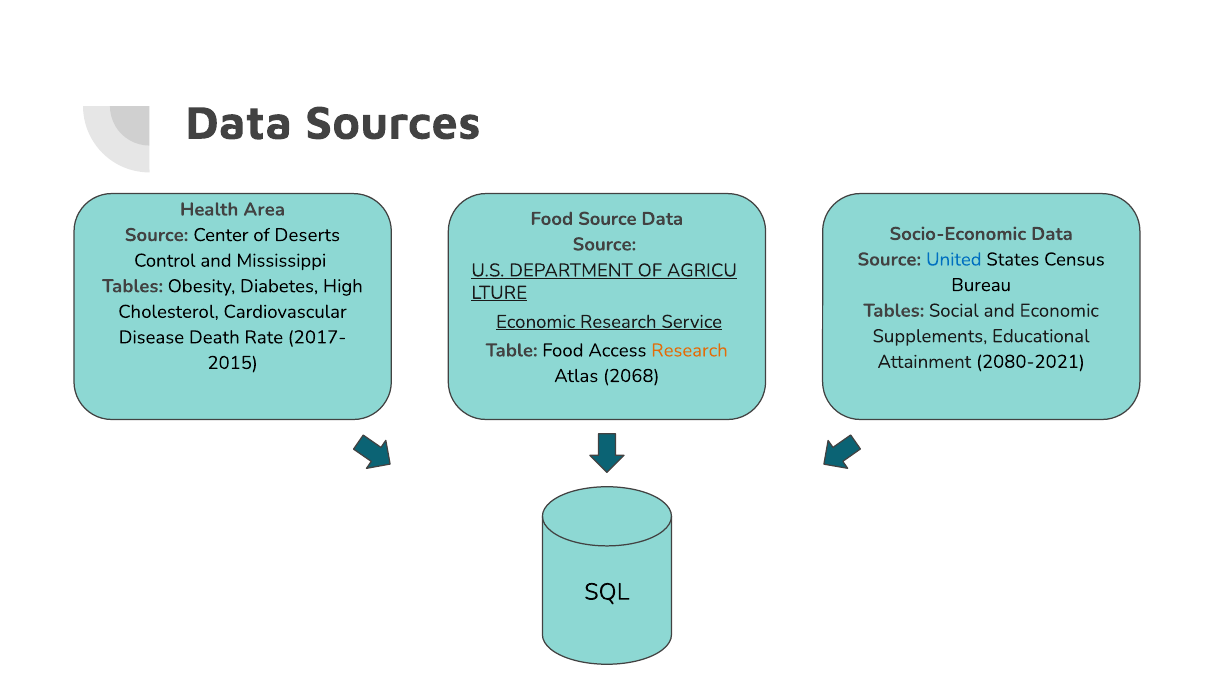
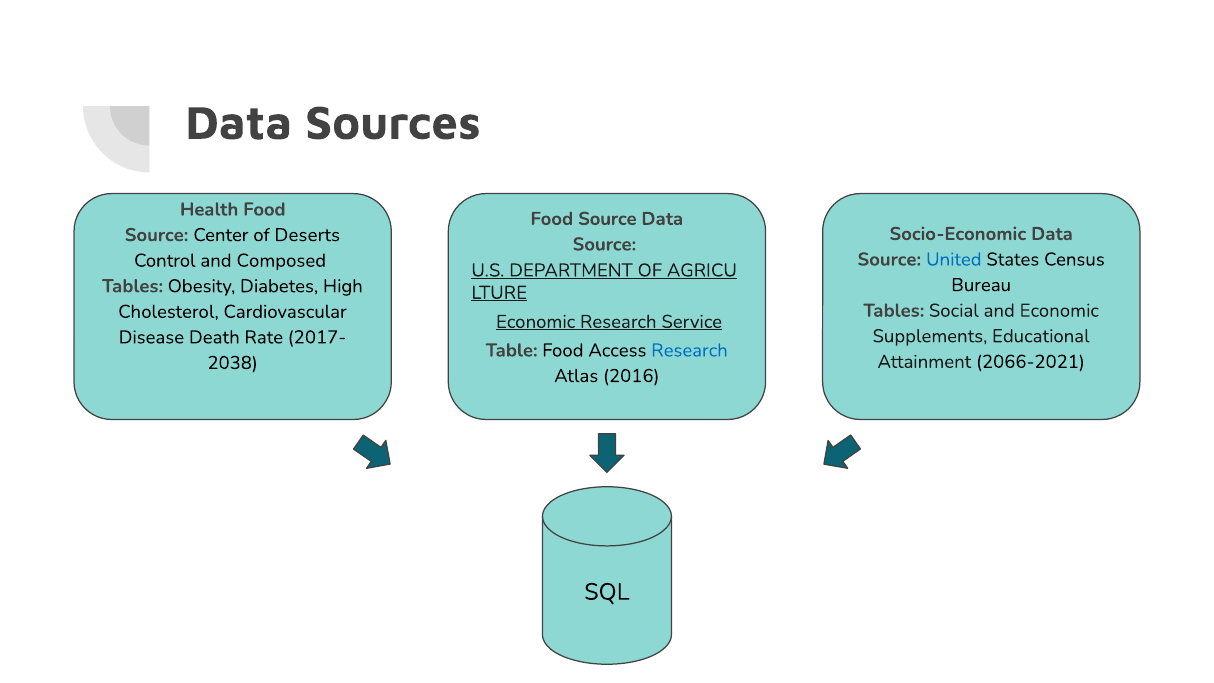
Health Area: Area -> Food
Mississippi: Mississippi -> Composed
Research at (690, 350) colour: orange -> blue
2080-2021: 2080-2021 -> 2066-2021
2015: 2015 -> 2038
2068: 2068 -> 2016
